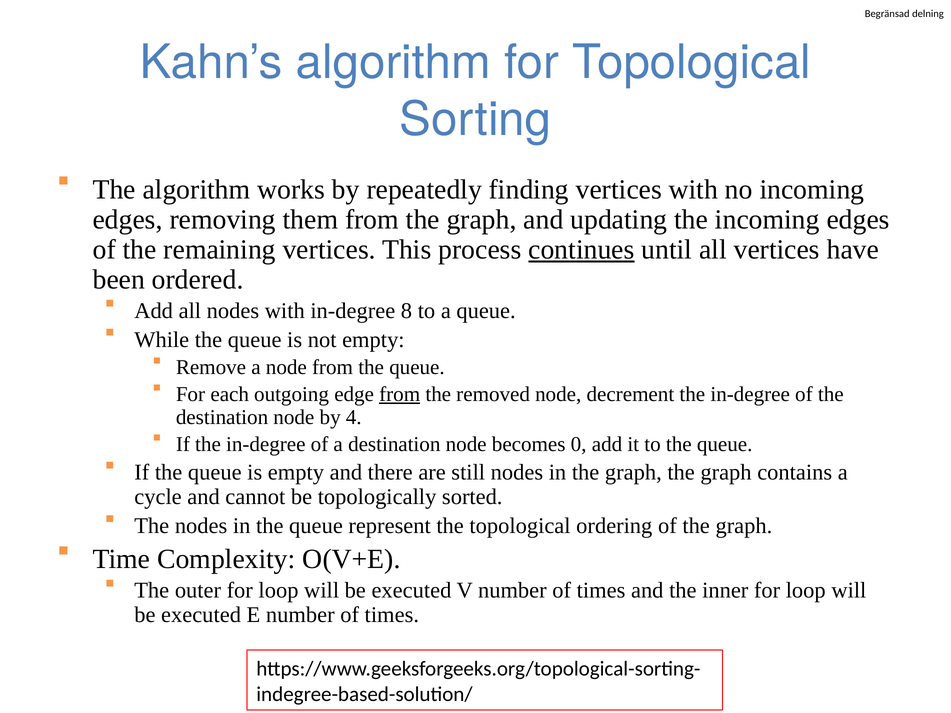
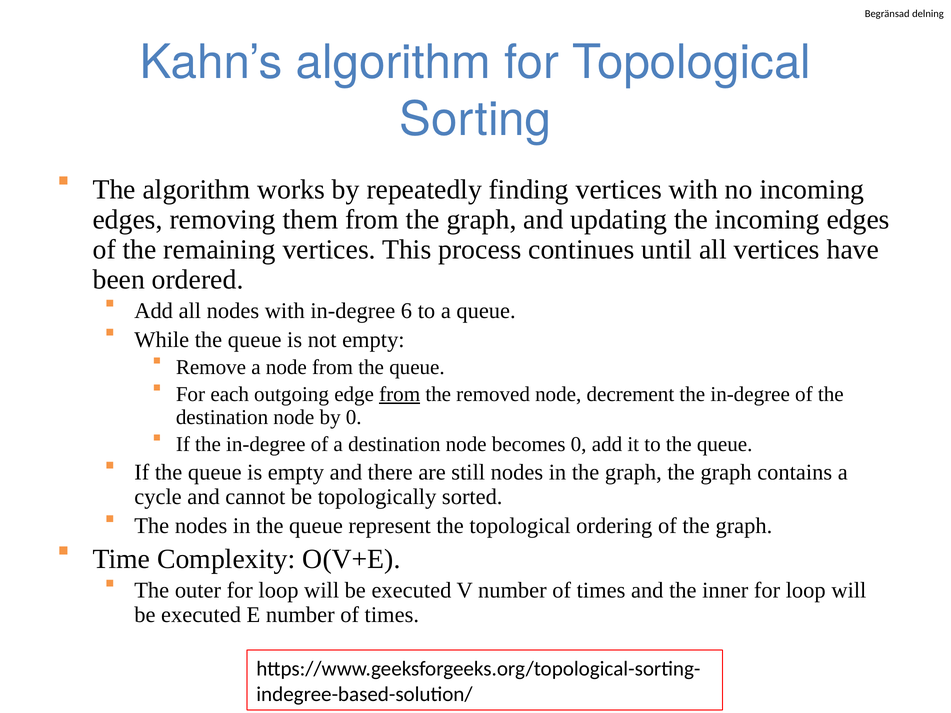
continues underline: present -> none
8: 8 -> 6
by 4: 4 -> 0
